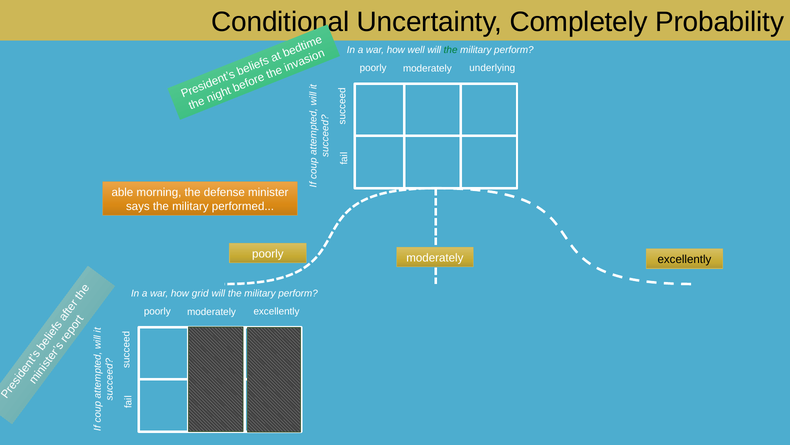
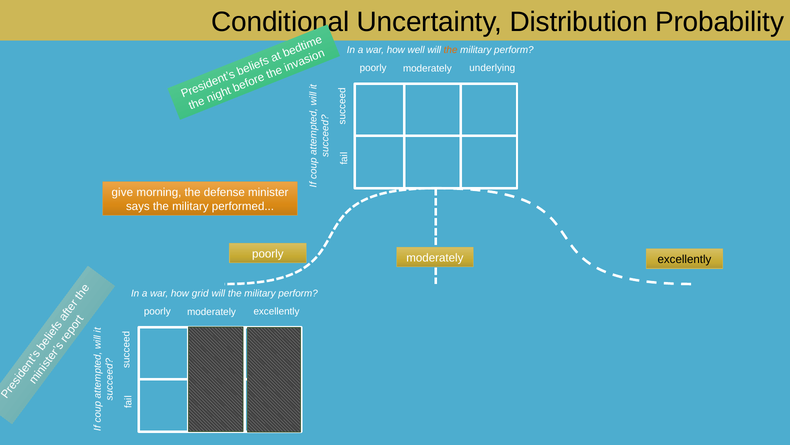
Completely: Completely -> Distribution
the at (451, 50) colour: green -> orange
able: able -> give
